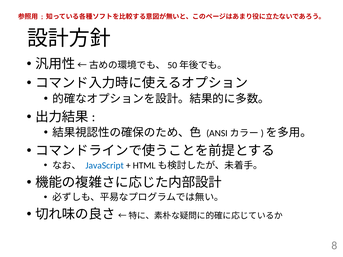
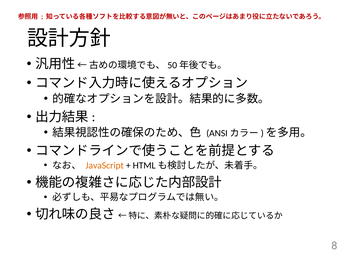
JavaScript colour: blue -> orange
